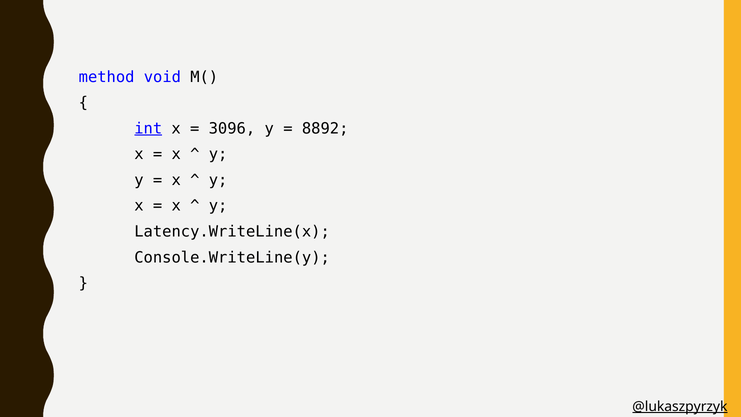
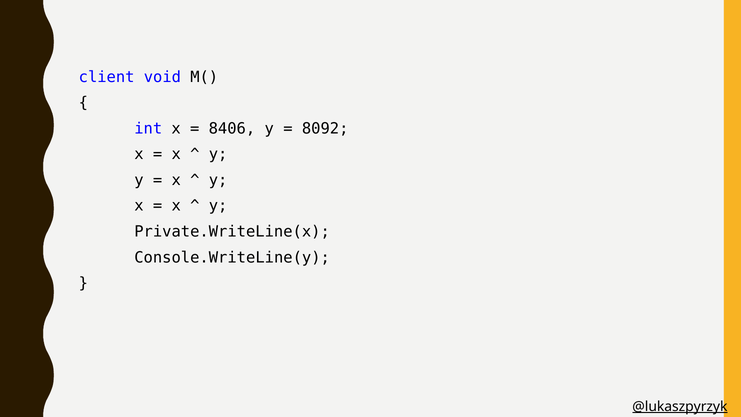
method: method -> client
int underline: present -> none
3096: 3096 -> 8406
8892: 8892 -> 8092
Latency.WriteLine(x: Latency.WriteLine(x -> Private.WriteLine(x
